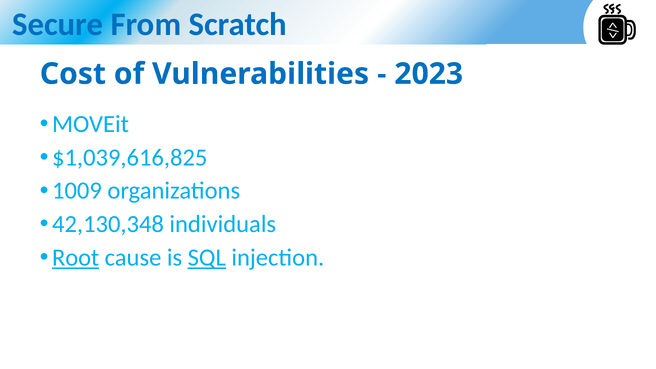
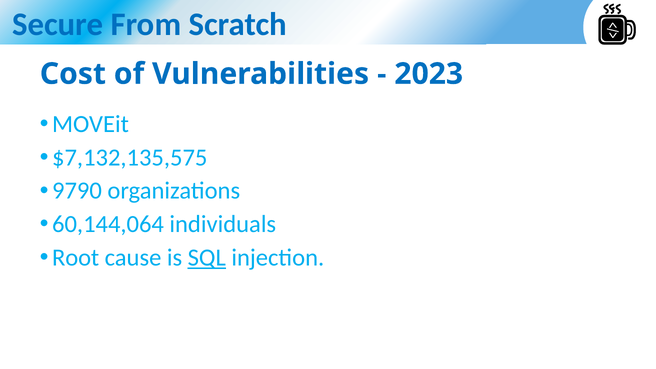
$1,039,616,825: $1,039,616,825 -> $7,132,135,575
1009: 1009 -> 9790
42,130,348: 42,130,348 -> 60,144,064
Root underline: present -> none
